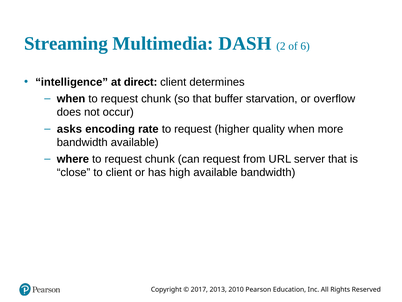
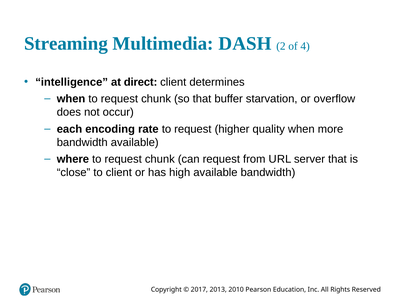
6: 6 -> 4
asks: asks -> each
